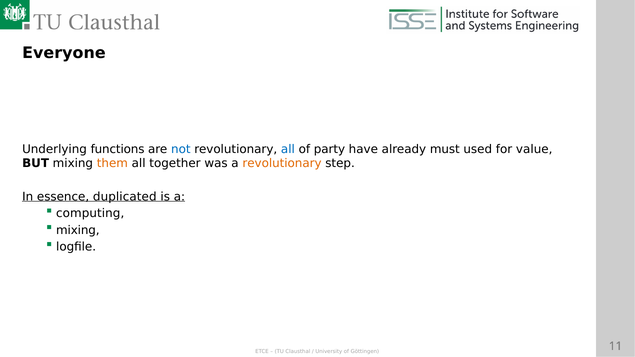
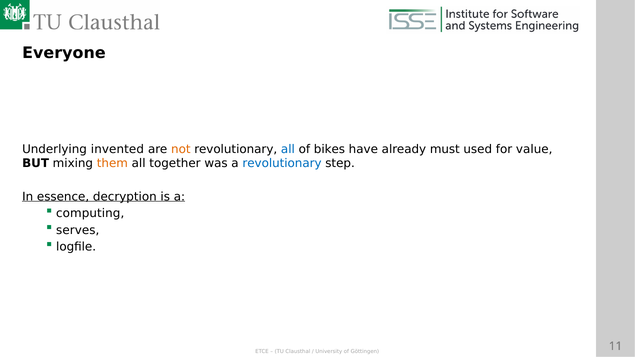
functions: functions -> invented
not colour: blue -> orange
party: party -> bikes
revolutionary at (282, 164) colour: orange -> blue
duplicated: duplicated -> decryption
mixing at (78, 230): mixing -> serves
